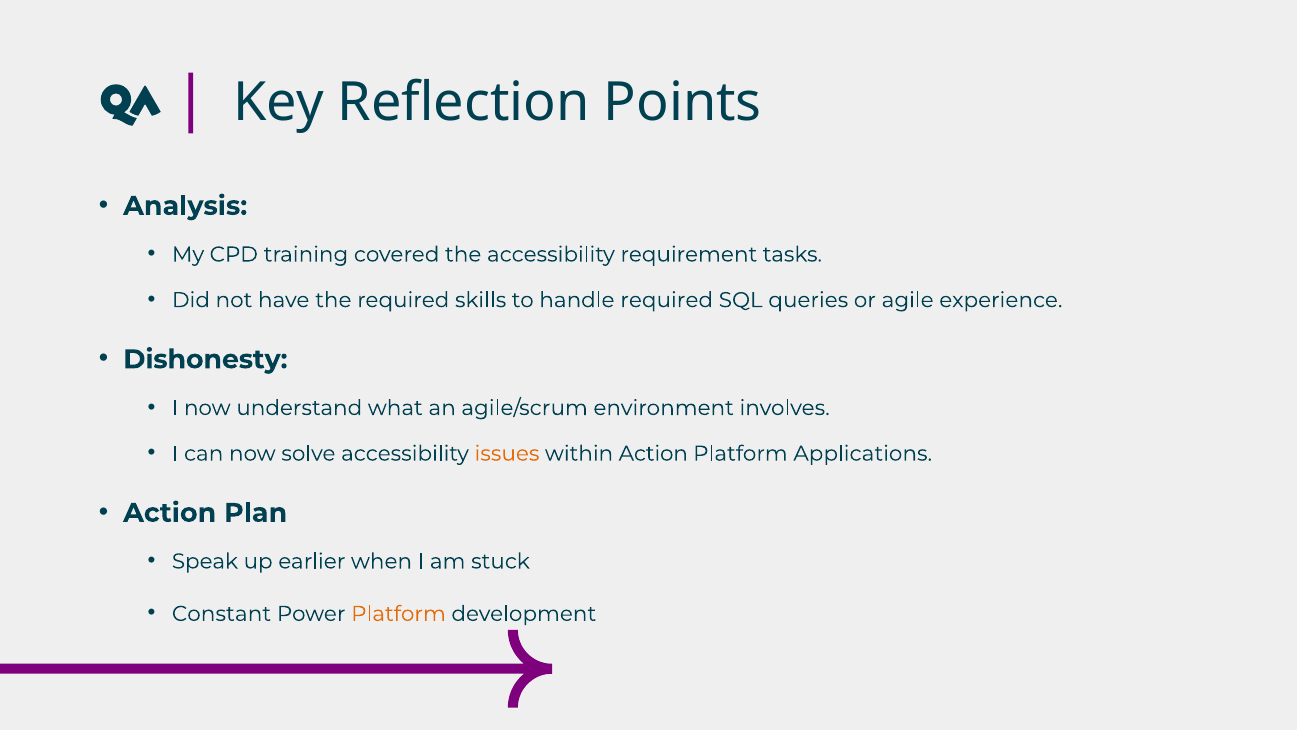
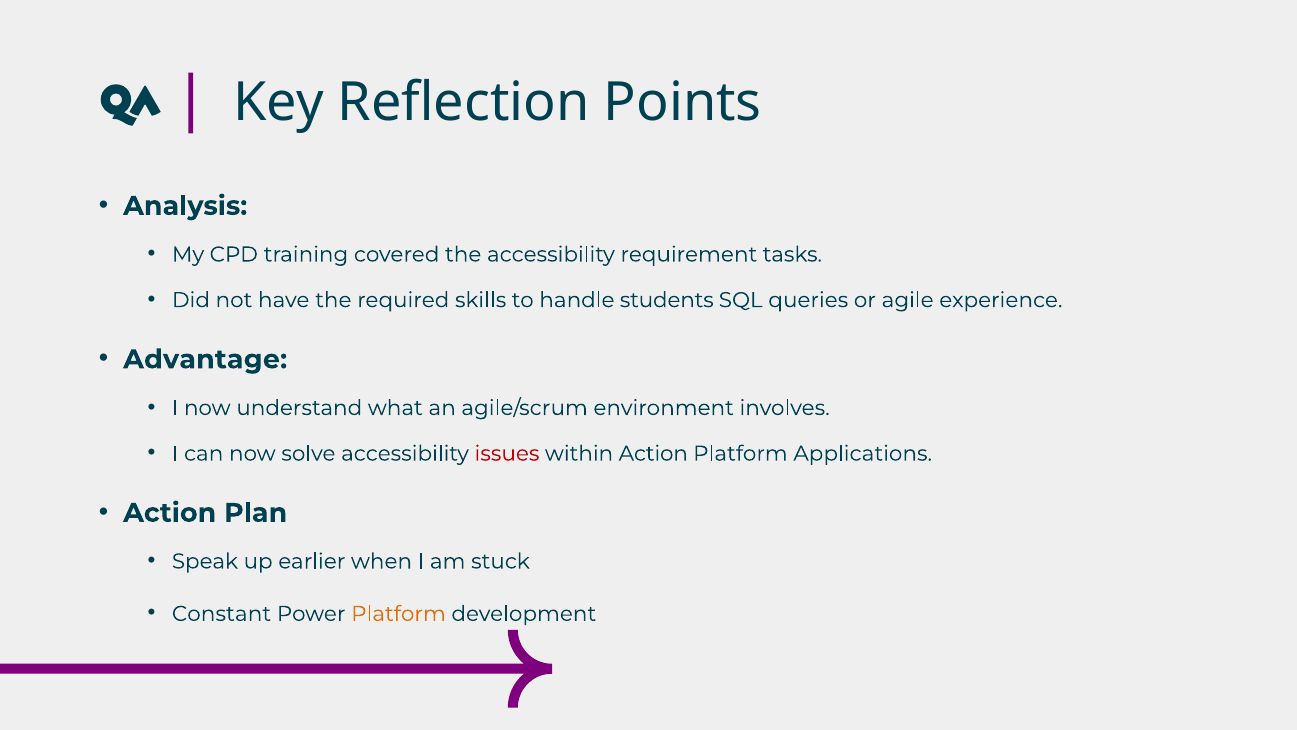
handle required: required -> students
Dishonesty: Dishonesty -> Advantage
issues colour: orange -> red
